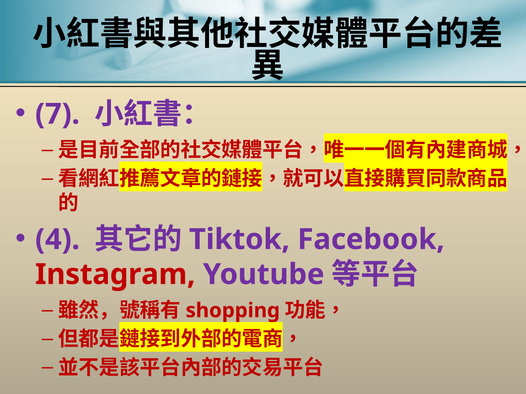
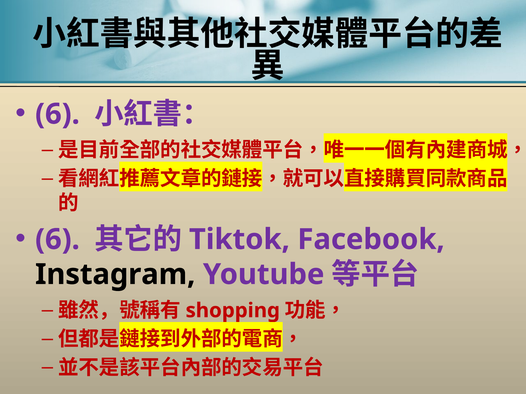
7 at (57, 114): 7 -> 6
4 at (57, 240): 4 -> 6
Instagram colour: red -> black
